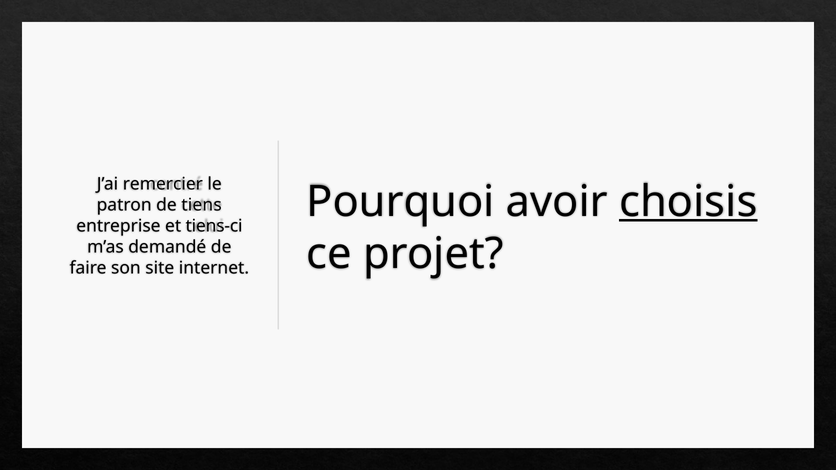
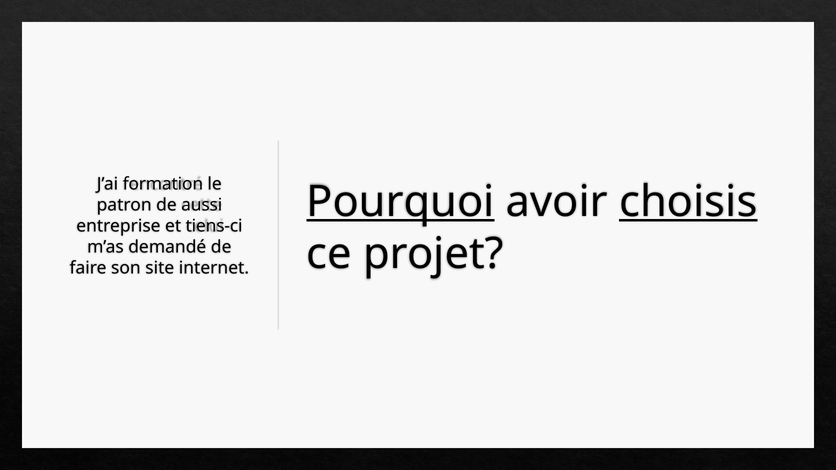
remercier: remercier -> formation
Pourquoi underline: none -> present
tiens: tiens -> aussi
